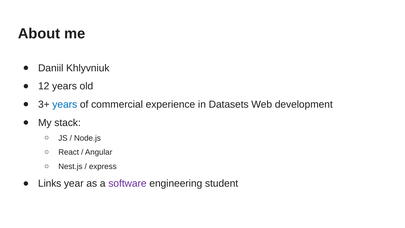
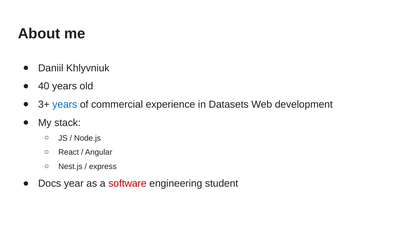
12: 12 -> 40
Links: Links -> Docs
software colour: purple -> red
